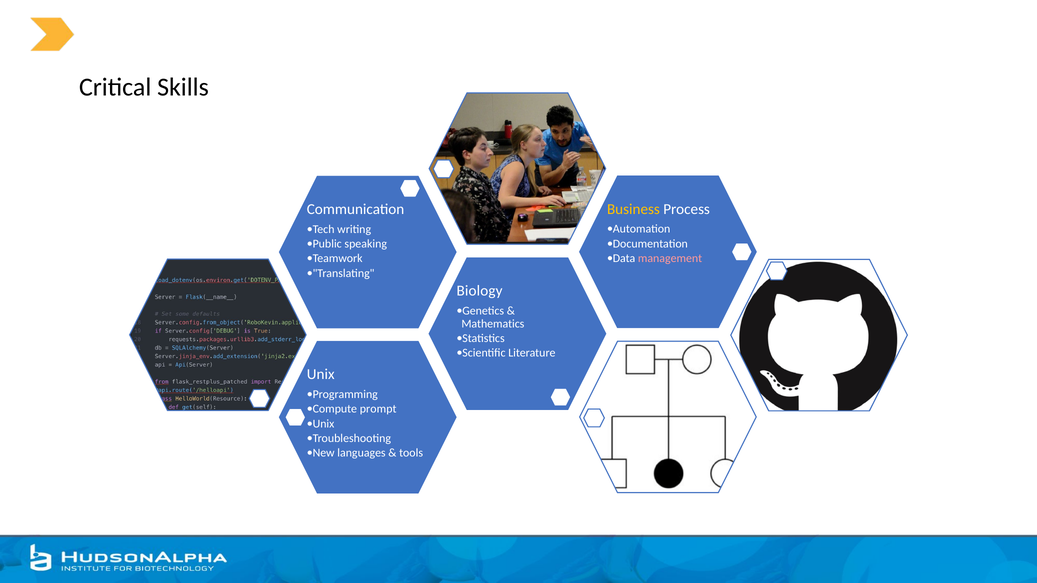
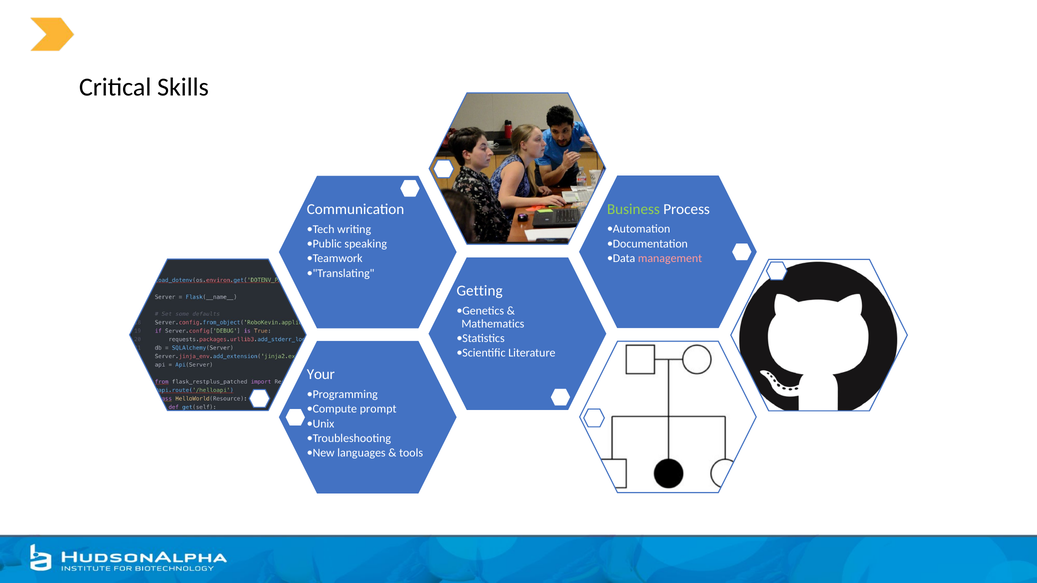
Business colour: yellow -> light green
Biology: Biology -> Getting
Unix at (321, 375): Unix -> Your
